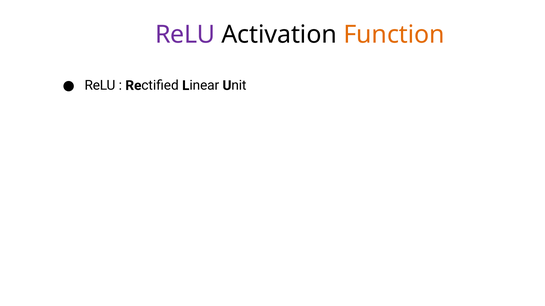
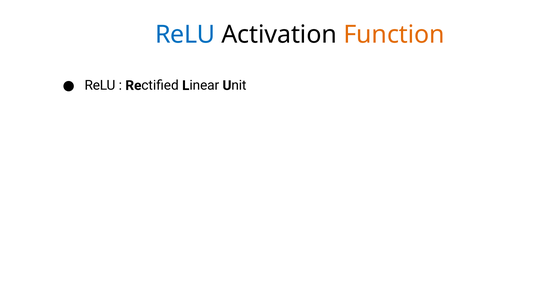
ReLU at (185, 35) colour: purple -> blue
